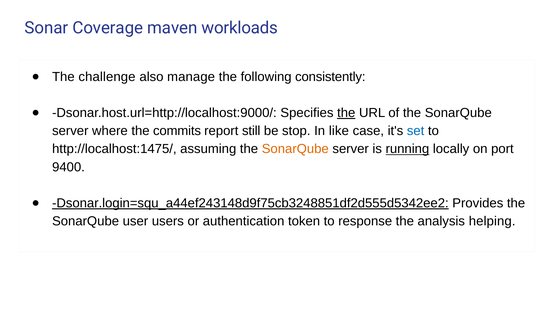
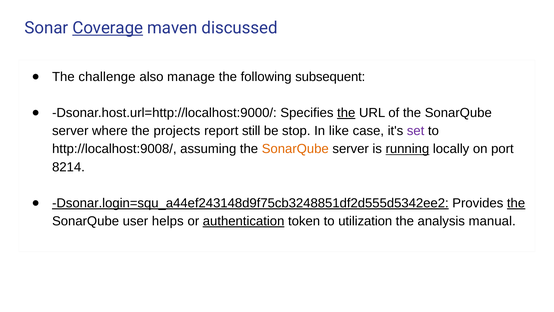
Coverage underline: none -> present
workloads: workloads -> discussed
consistently: consistently -> subsequent
commits: commits -> projects
set colour: blue -> purple
http://localhost:1475/: http://localhost:1475/ -> http://localhost:9008/
9400: 9400 -> 8214
the at (516, 203) underline: none -> present
users: users -> helps
authentication underline: none -> present
response: response -> utilization
helping: helping -> manual
